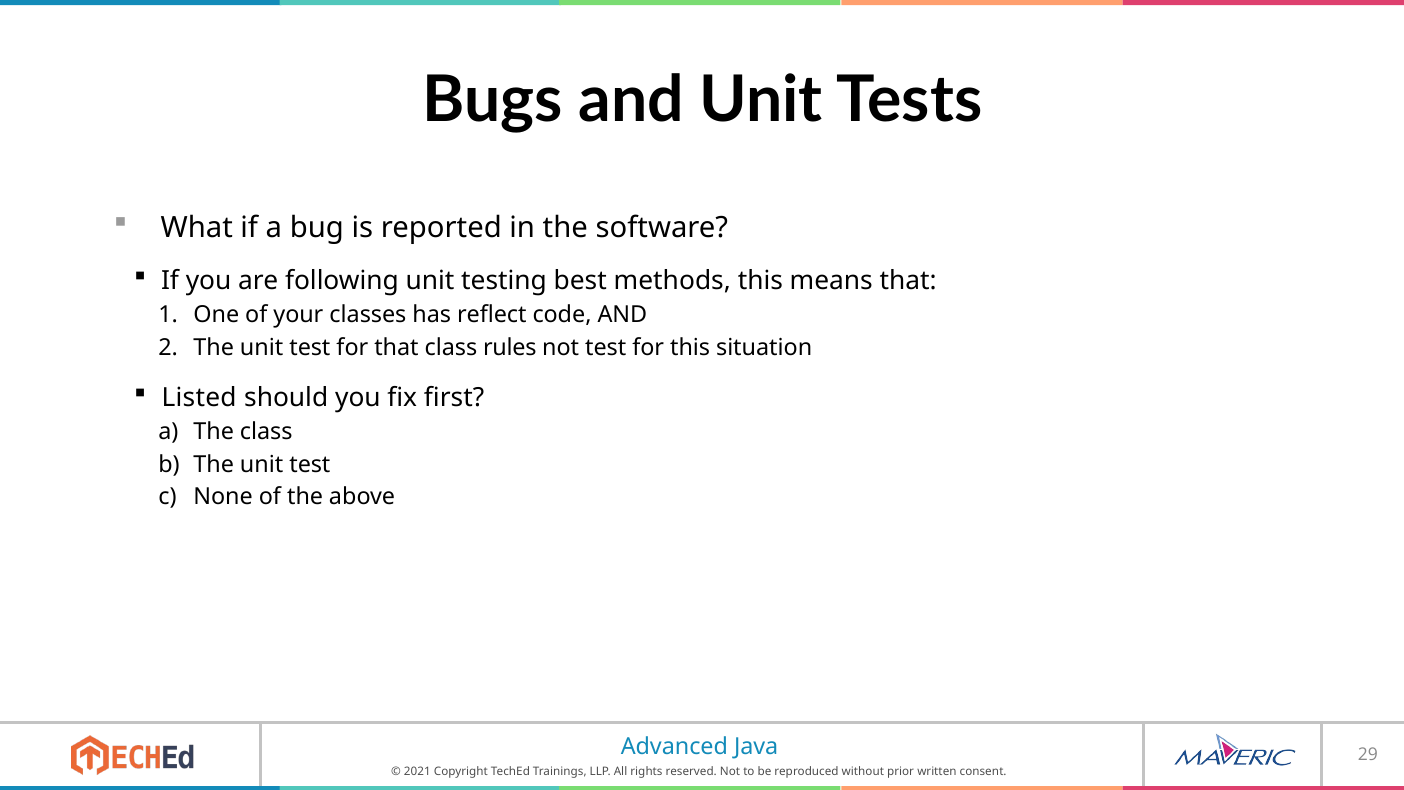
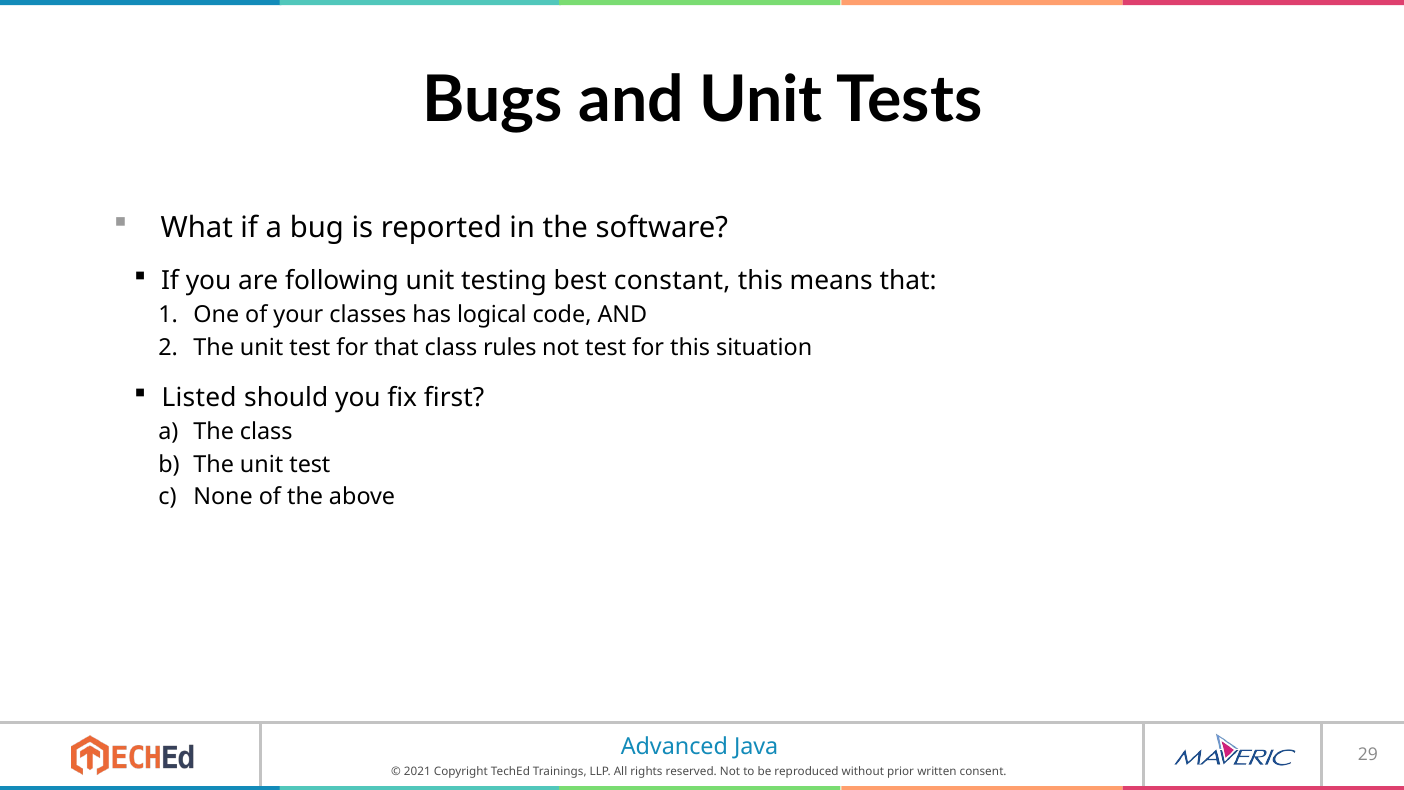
methods: methods -> constant
reflect: reflect -> logical
